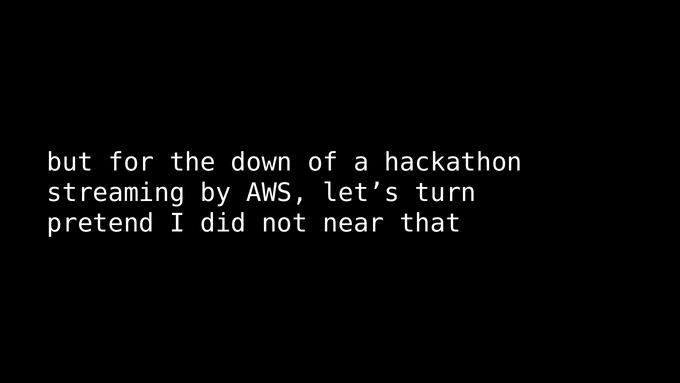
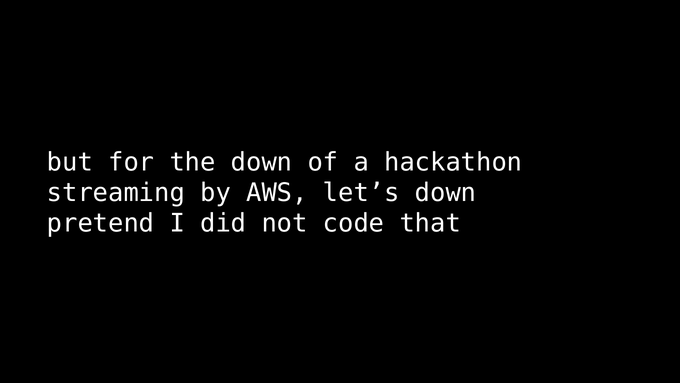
let’s turn: turn -> down
near: near -> code
